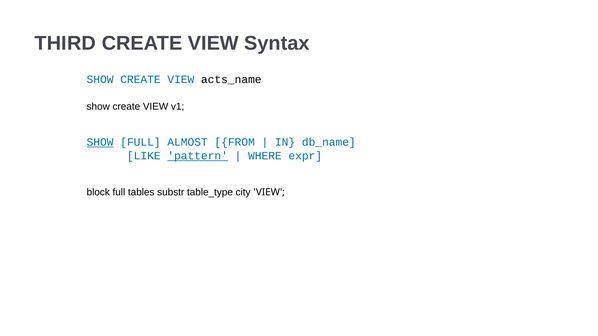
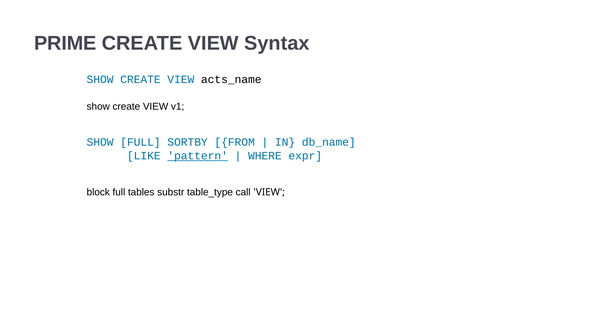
THIRD: THIRD -> PRIME
SHOW at (100, 142) underline: present -> none
ALMOST: ALMOST -> SORTBY
city: city -> call
